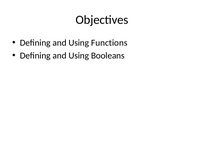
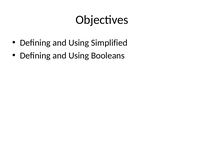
Functions: Functions -> Simplified
